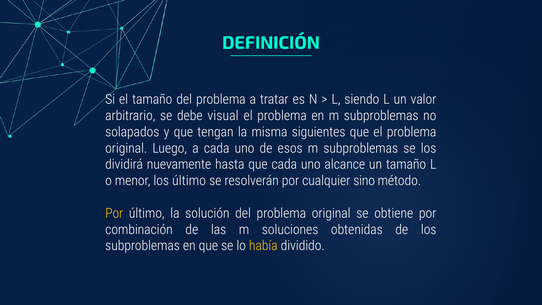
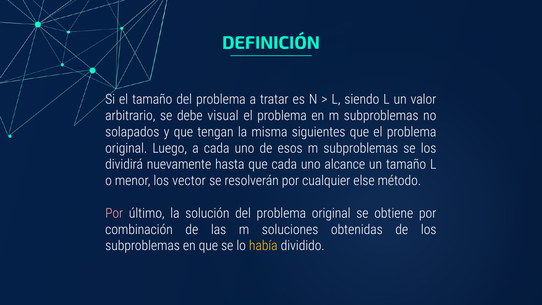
los último: último -> vector
sino: sino -> else
Por at (114, 213) colour: yellow -> pink
